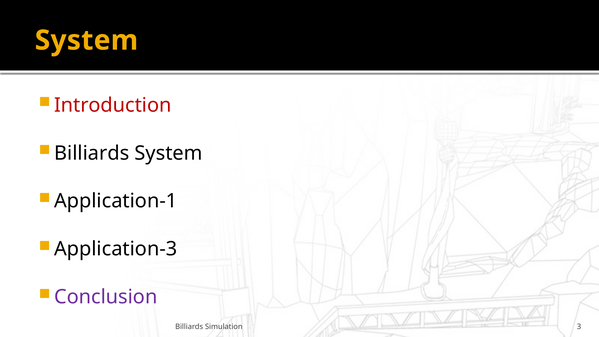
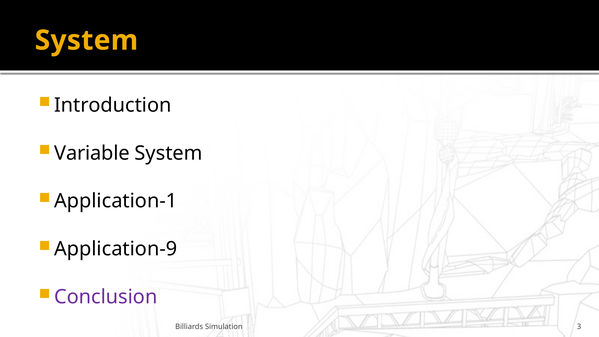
Introduction colour: red -> black
Billiards at (92, 153): Billiards -> Variable
Application-3: Application-3 -> Application-9
